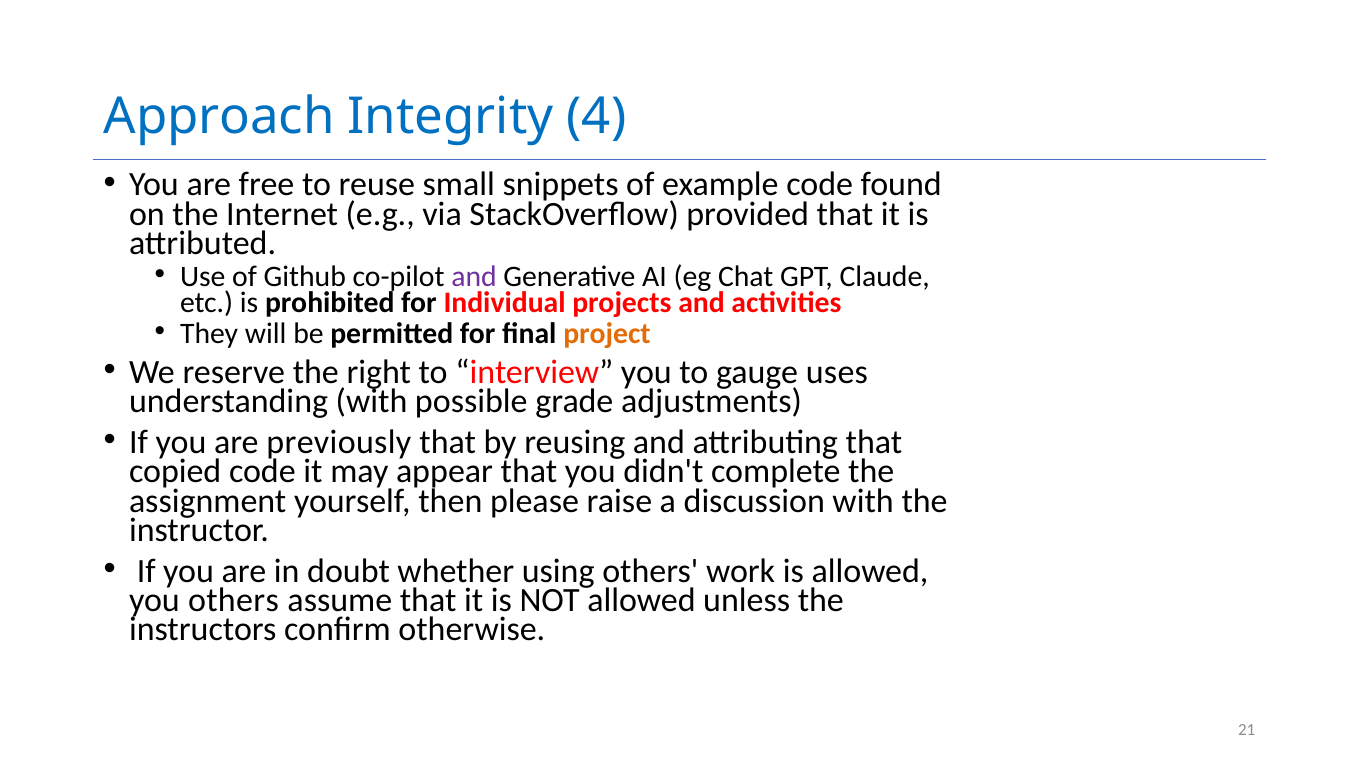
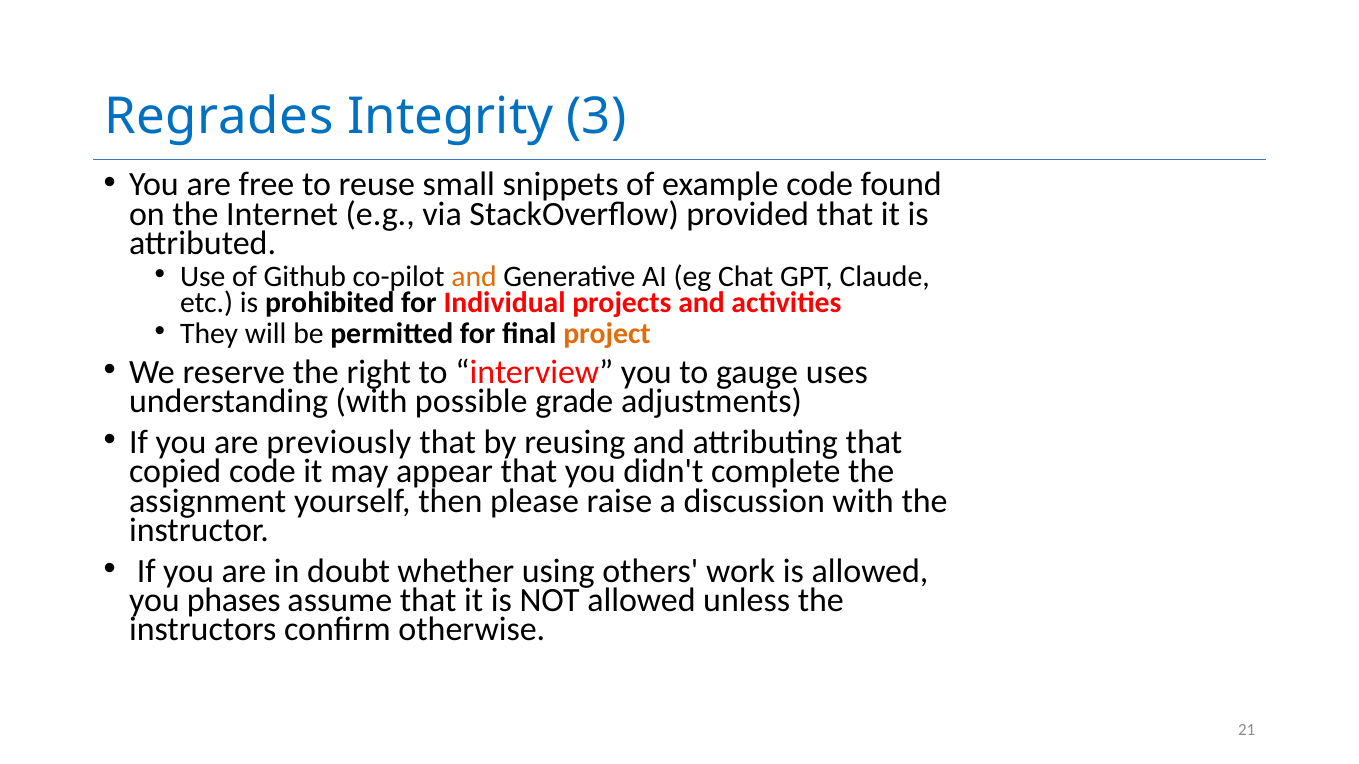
Approach: Approach -> Regrades
4: 4 -> 3
and at (474, 277) colour: purple -> orange
you others: others -> phases
